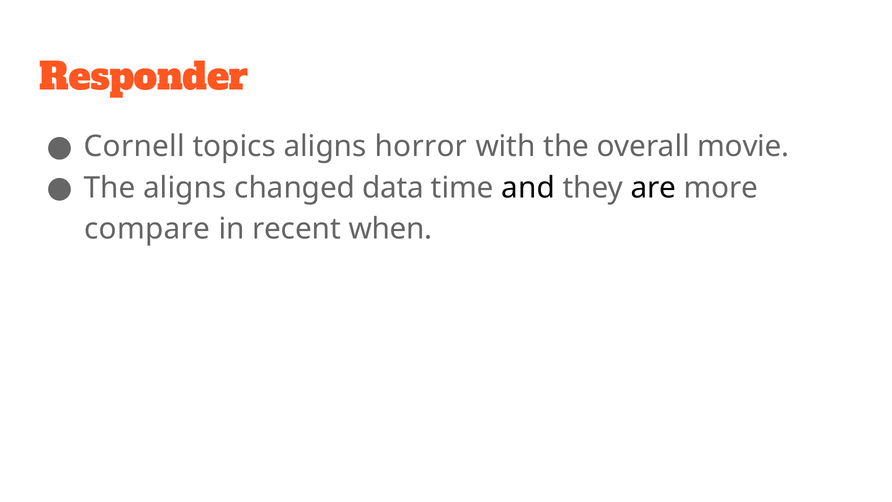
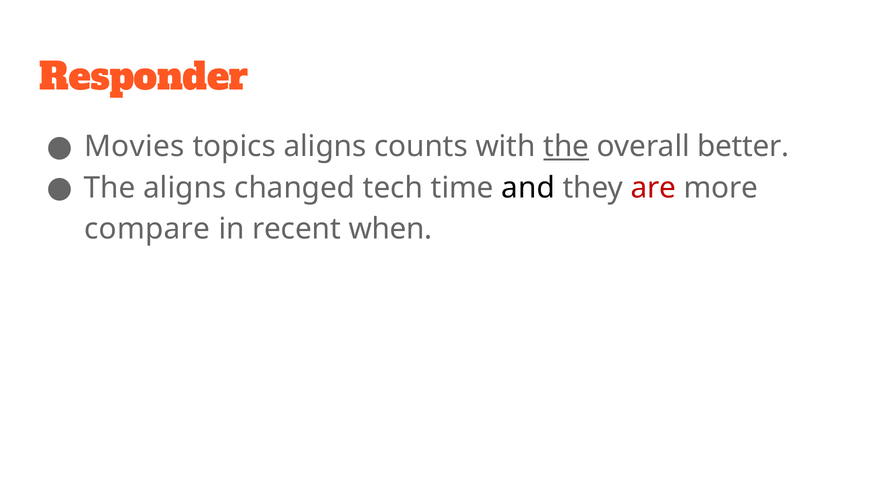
Cornell: Cornell -> Movies
horror: horror -> counts
the at (566, 147) underline: none -> present
movie: movie -> better
data: data -> tech
are colour: black -> red
